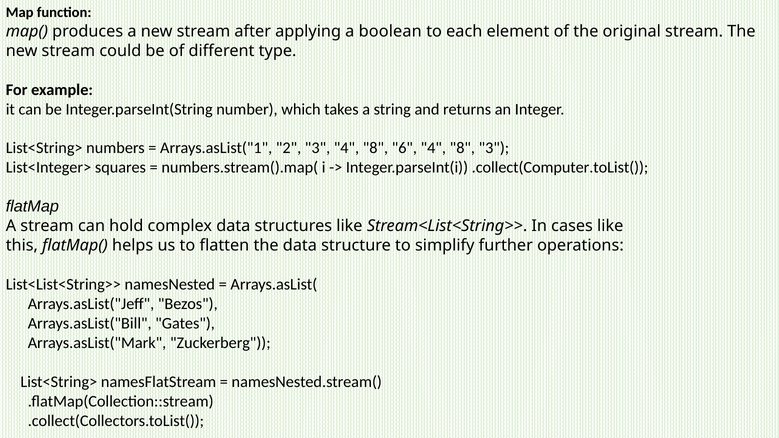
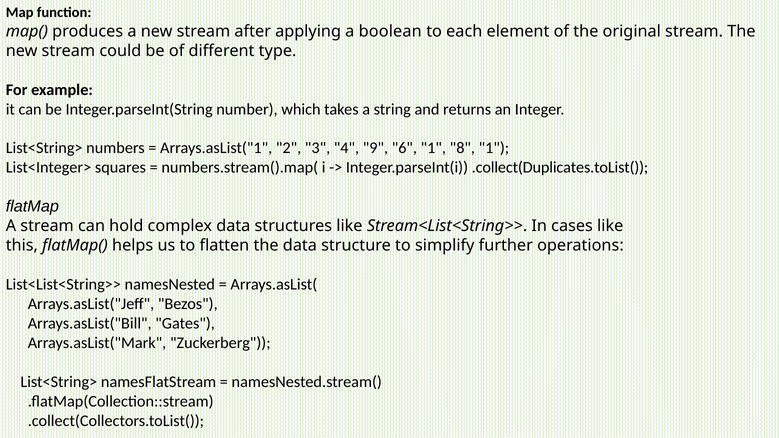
3 4 8: 8 -> 9
6 4: 4 -> 1
8 3: 3 -> 1
.collect(Computer.toList(: .collect(Computer.toList( -> .collect(Duplicates.toList(
